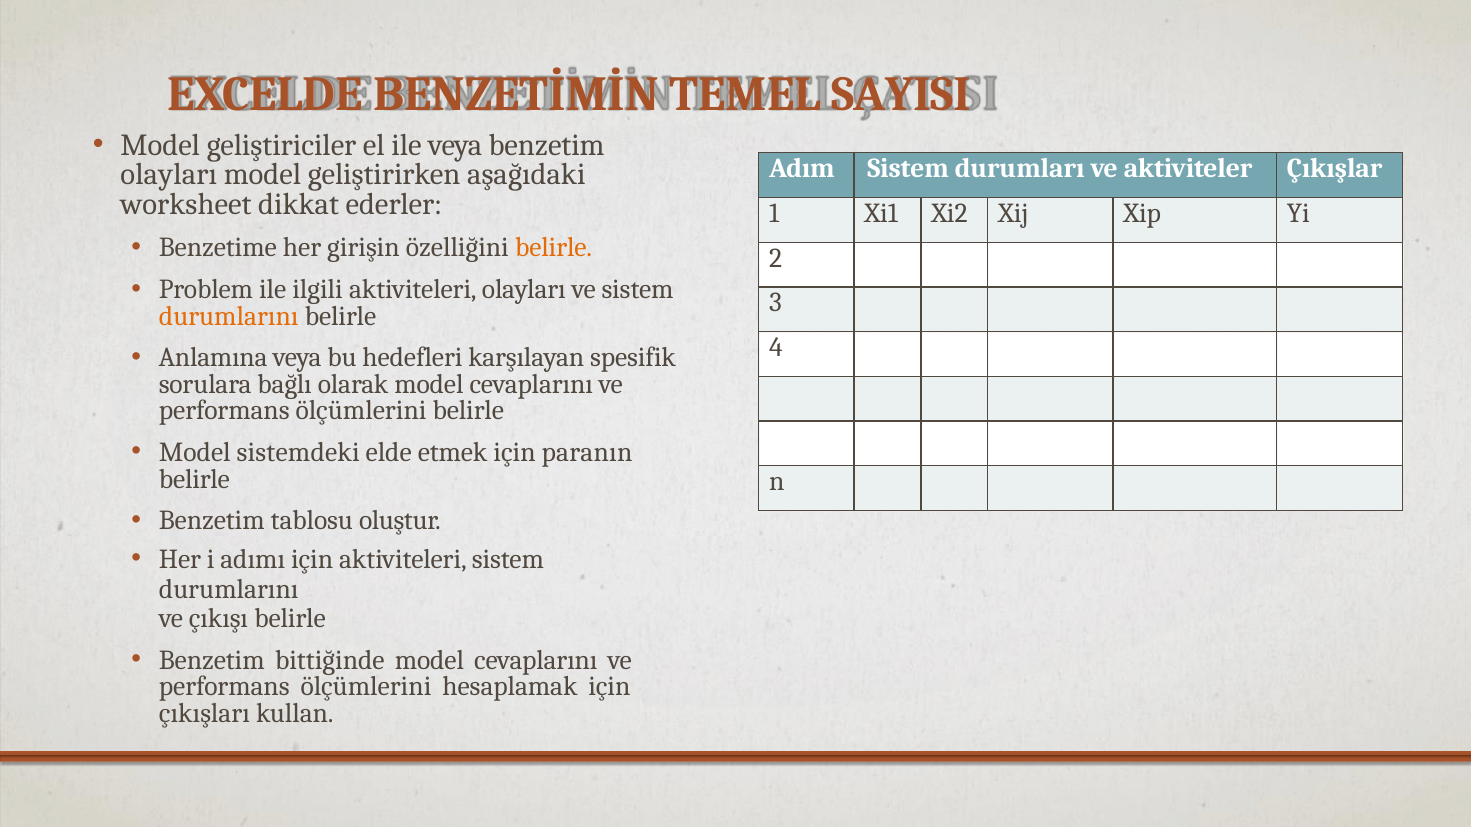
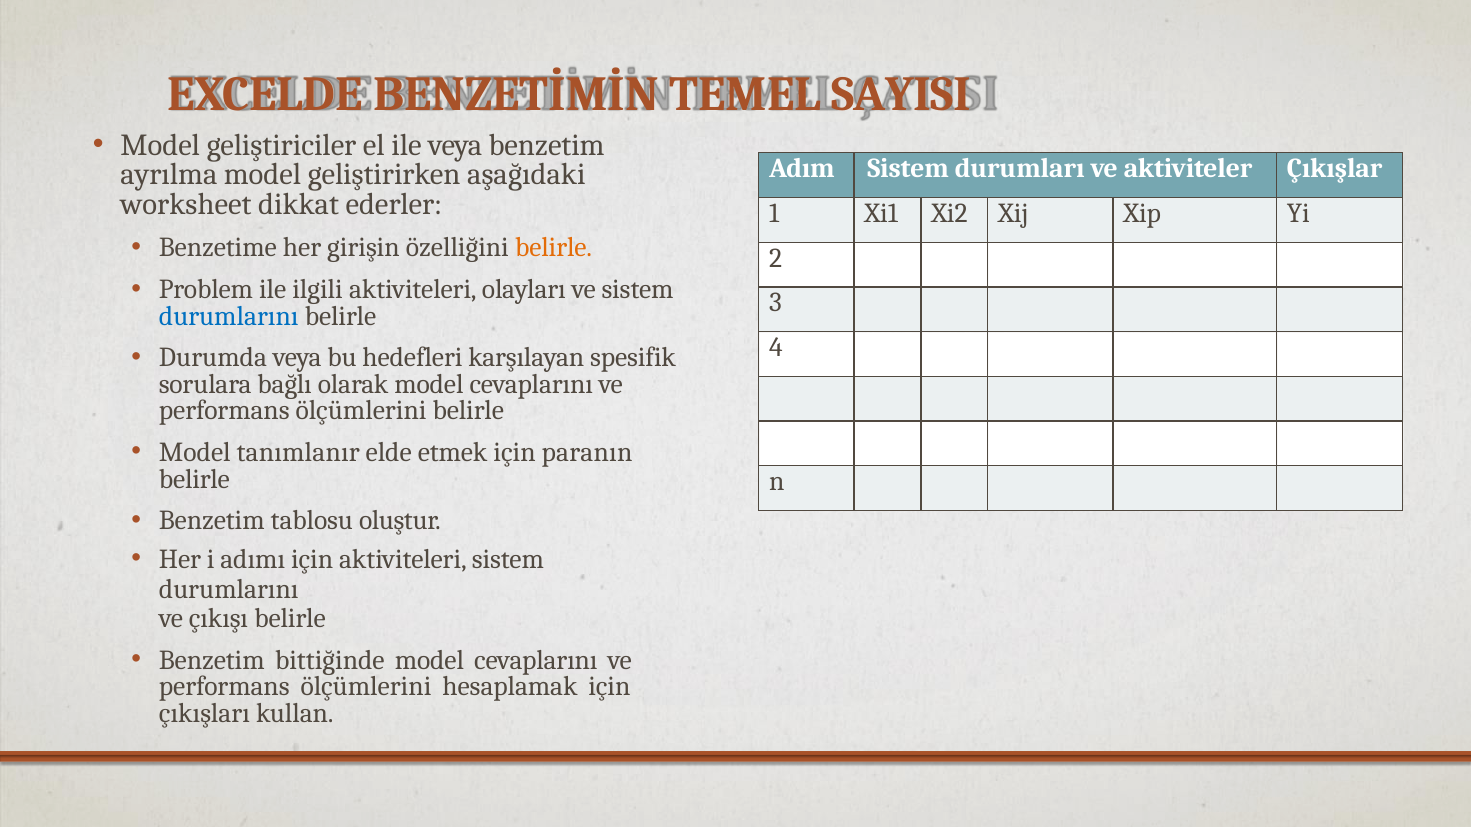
olayları at (169, 175): olayları -> ayrılma
durumlarını at (229, 316) colour: orange -> blue
Anlamına: Anlamına -> Durumda
sistemdeki: sistemdeki -> tanımlanır
